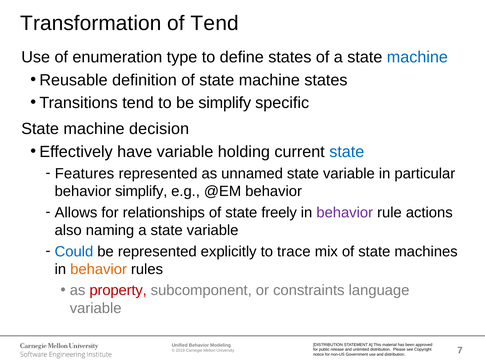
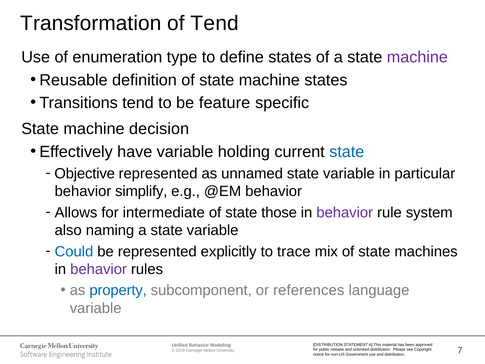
machine at (417, 57) colour: blue -> purple
be simplify: simplify -> feature
Features: Features -> Objective
relationships: relationships -> intermediate
freely: freely -> those
actions: actions -> system
behavior at (99, 269) colour: orange -> purple
property colour: red -> blue
constraints: constraints -> references
